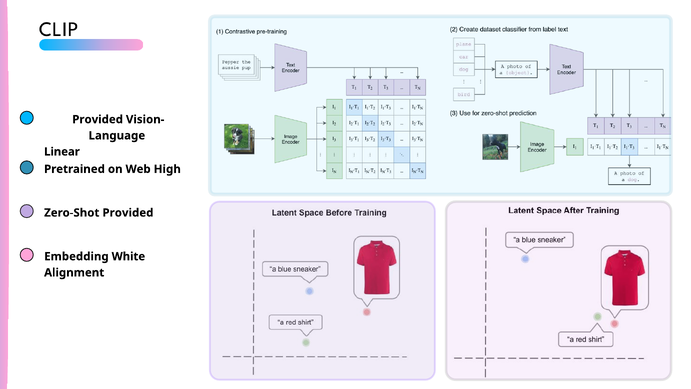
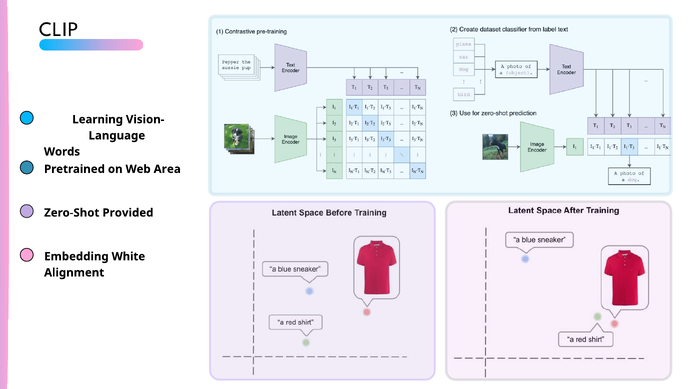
Provided at (98, 119): Provided -> Learning
Linear: Linear -> Words
High: High -> Area
